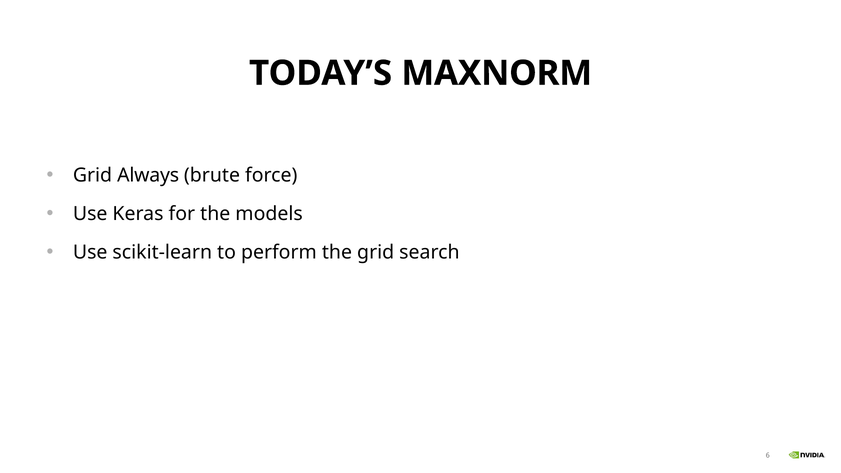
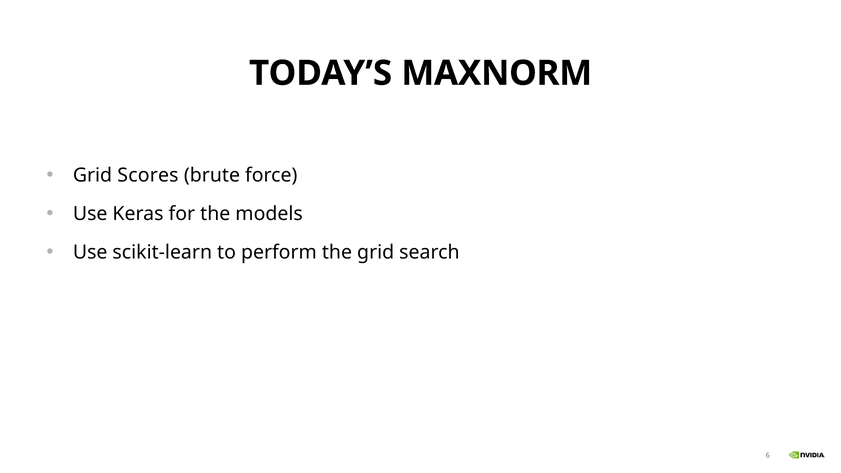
Always: Always -> Scores
